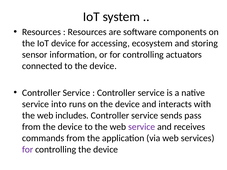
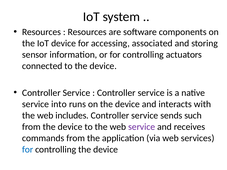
ecosystem: ecosystem -> associated
pass: pass -> such
for at (28, 150) colour: purple -> blue
